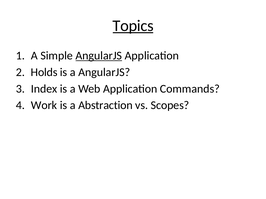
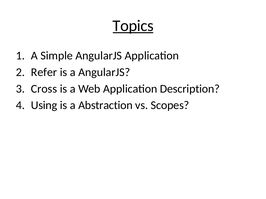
AngularJS at (99, 56) underline: present -> none
Holds: Holds -> Refer
Index: Index -> Cross
Commands: Commands -> Description
Work: Work -> Using
